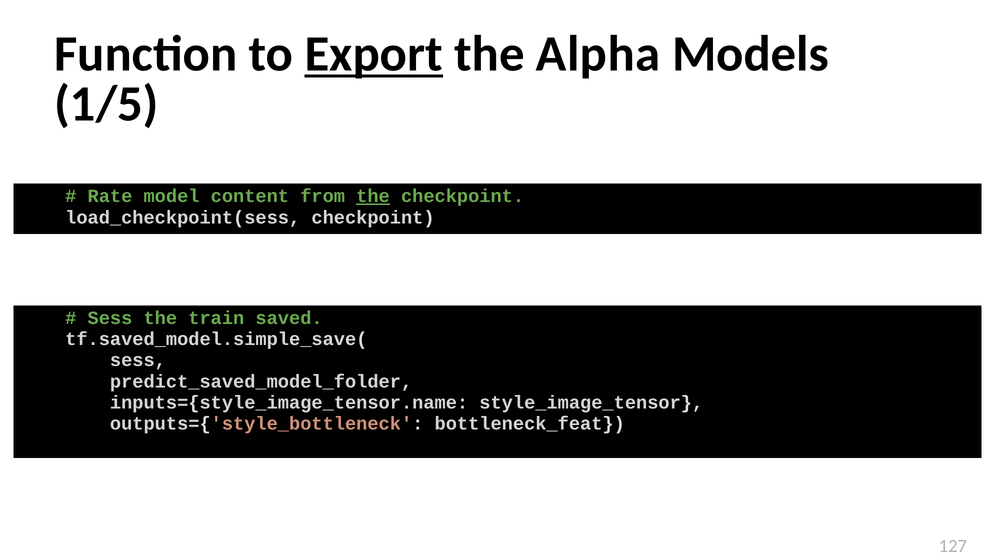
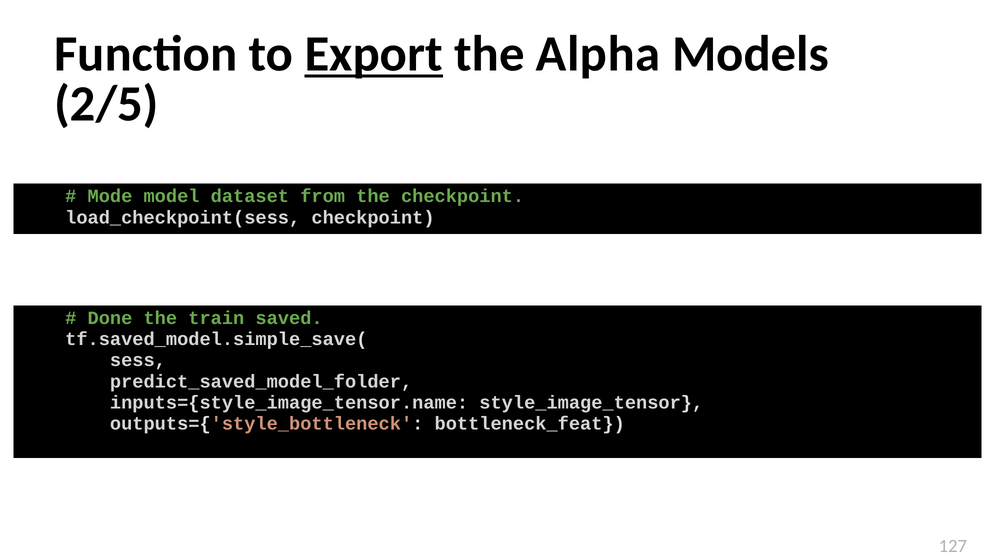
1/5: 1/5 -> 2/5
Rate: Rate -> Mode
content: content -> dataset
the at (373, 196) underline: present -> none
Sess at (110, 318): Sess -> Done
